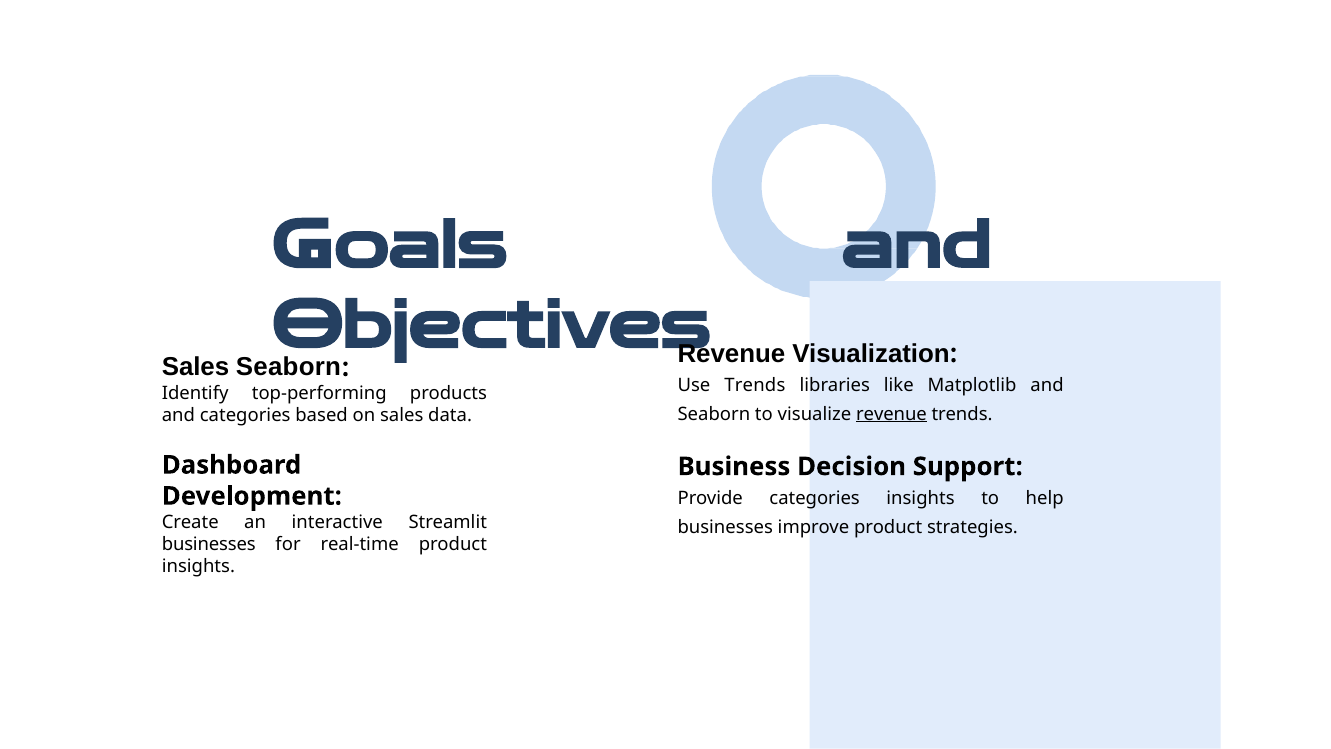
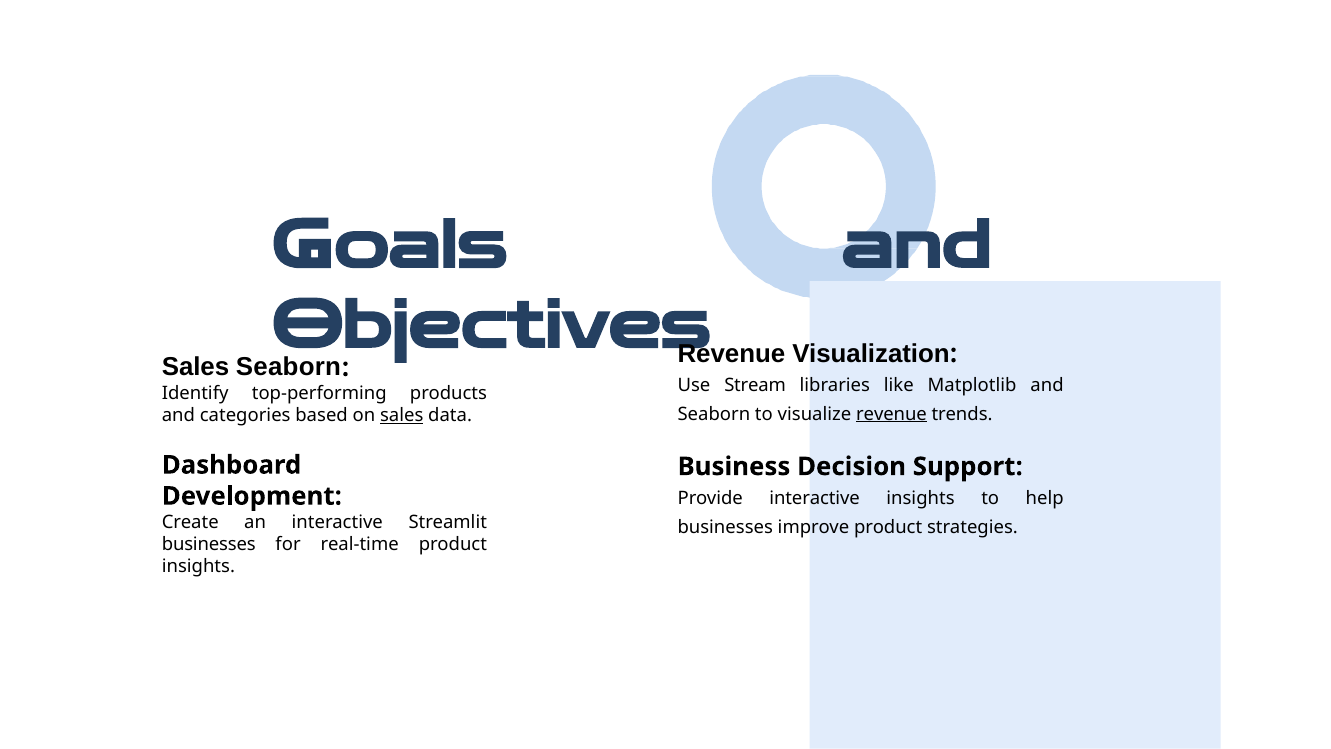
Use Trends: Trends -> Stream
sales at (402, 416) underline: none -> present
Provide categories: categories -> interactive
